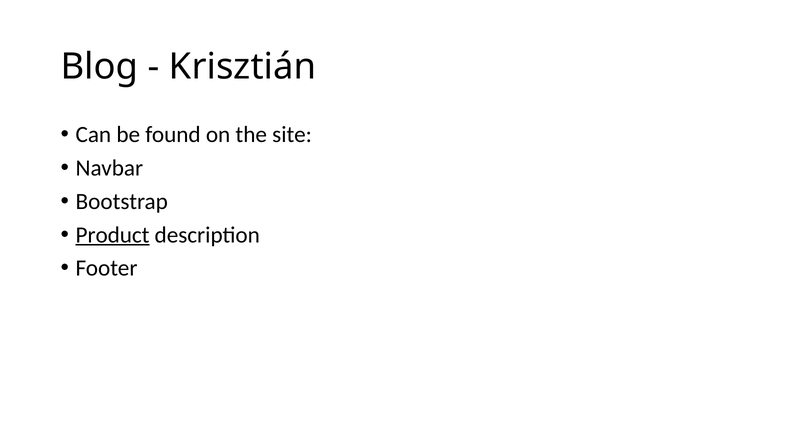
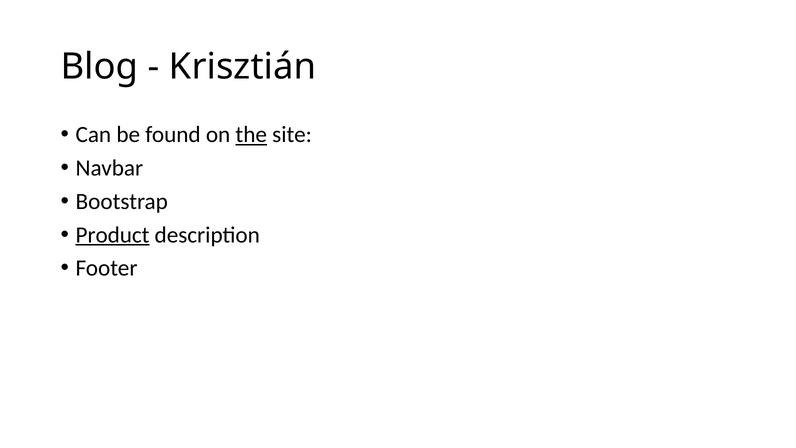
the underline: none -> present
